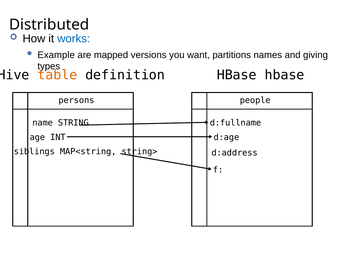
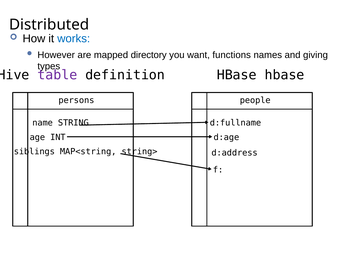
Example: Example -> However
versions: versions -> directory
partitions: partitions -> functions
table colour: orange -> purple
